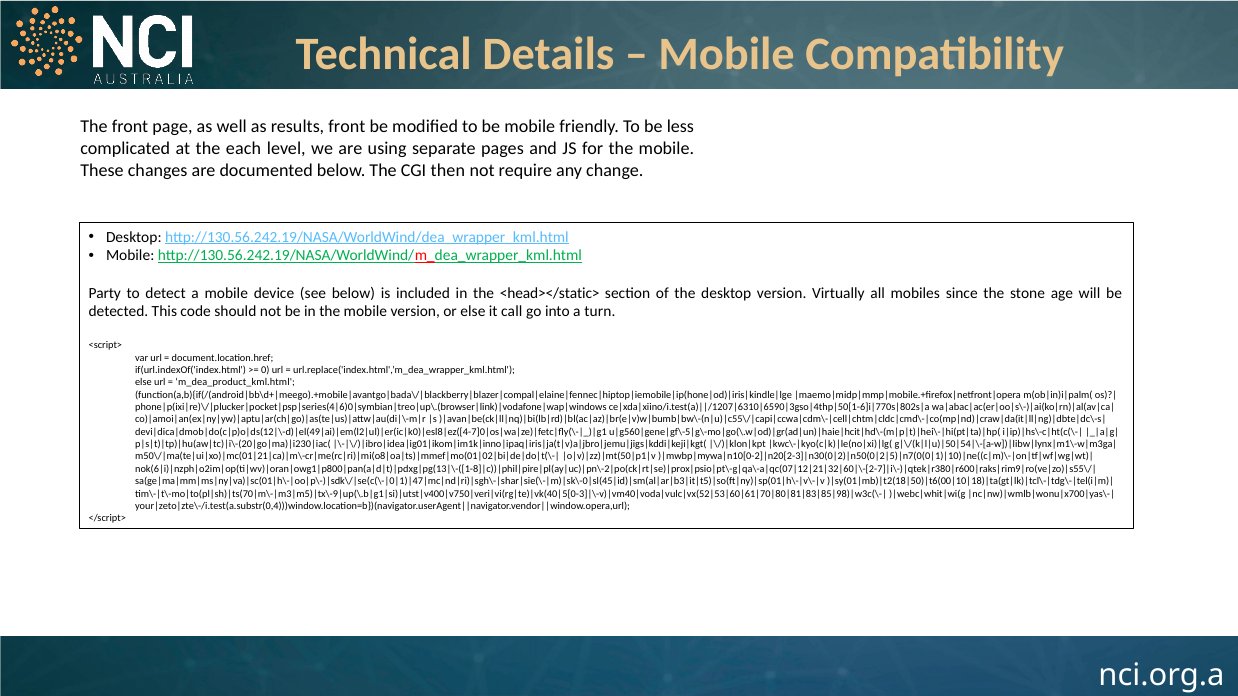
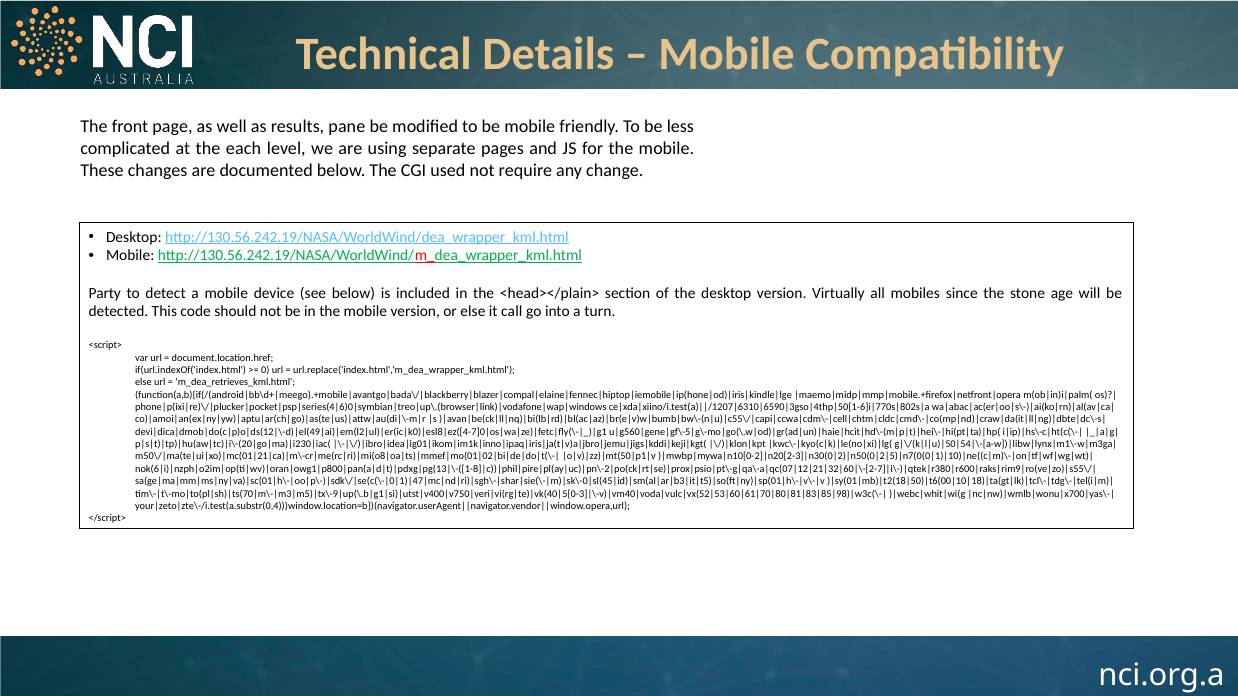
results front: front -> pane
then: then -> used
<head></static>: <head></static> -> <head></plain>
m_dea_product_kml.html: m_dea_product_kml.html -> m_dea_retrieves_kml.html
